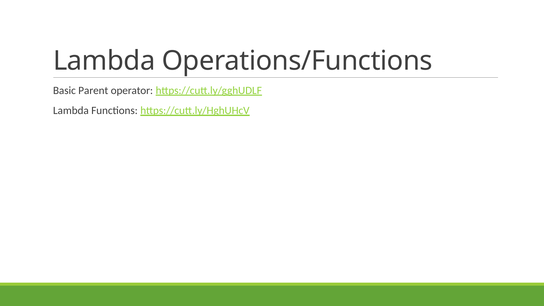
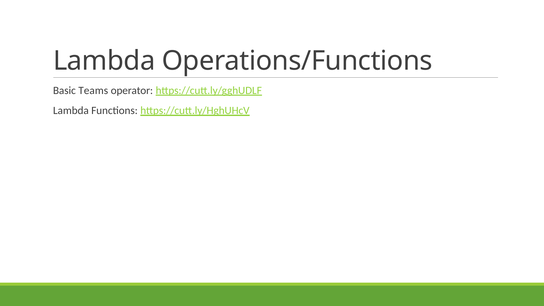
Parent: Parent -> Teams
